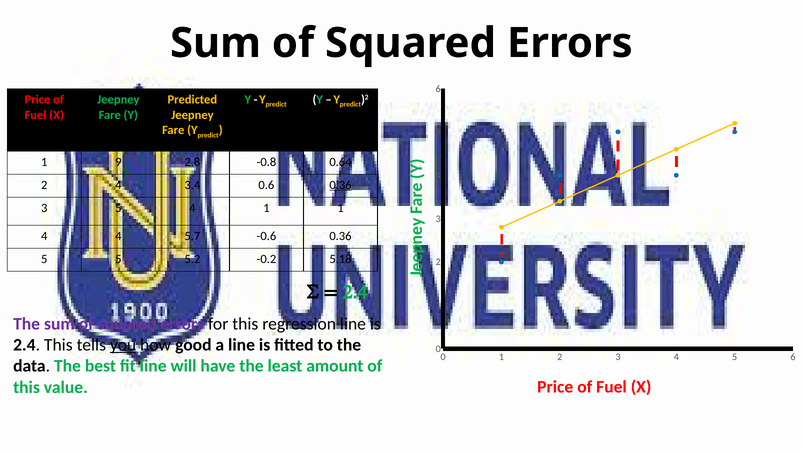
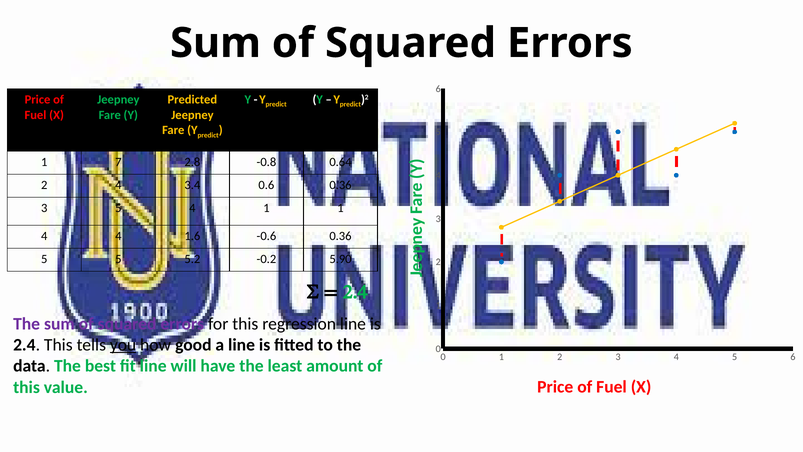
9: 9 -> 7
0.36 at (340, 185) underline: present -> none
5.7: 5.7 -> 1.6
5.18: 5.18 -> 5.90
